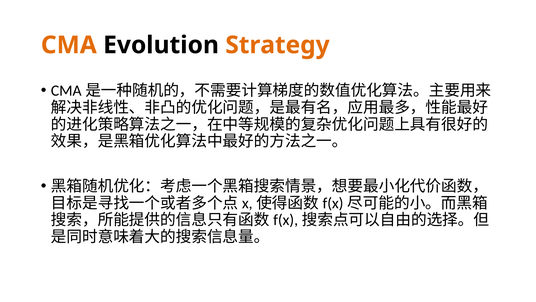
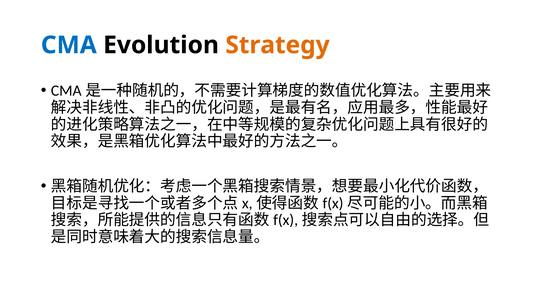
CMA colour: orange -> blue
